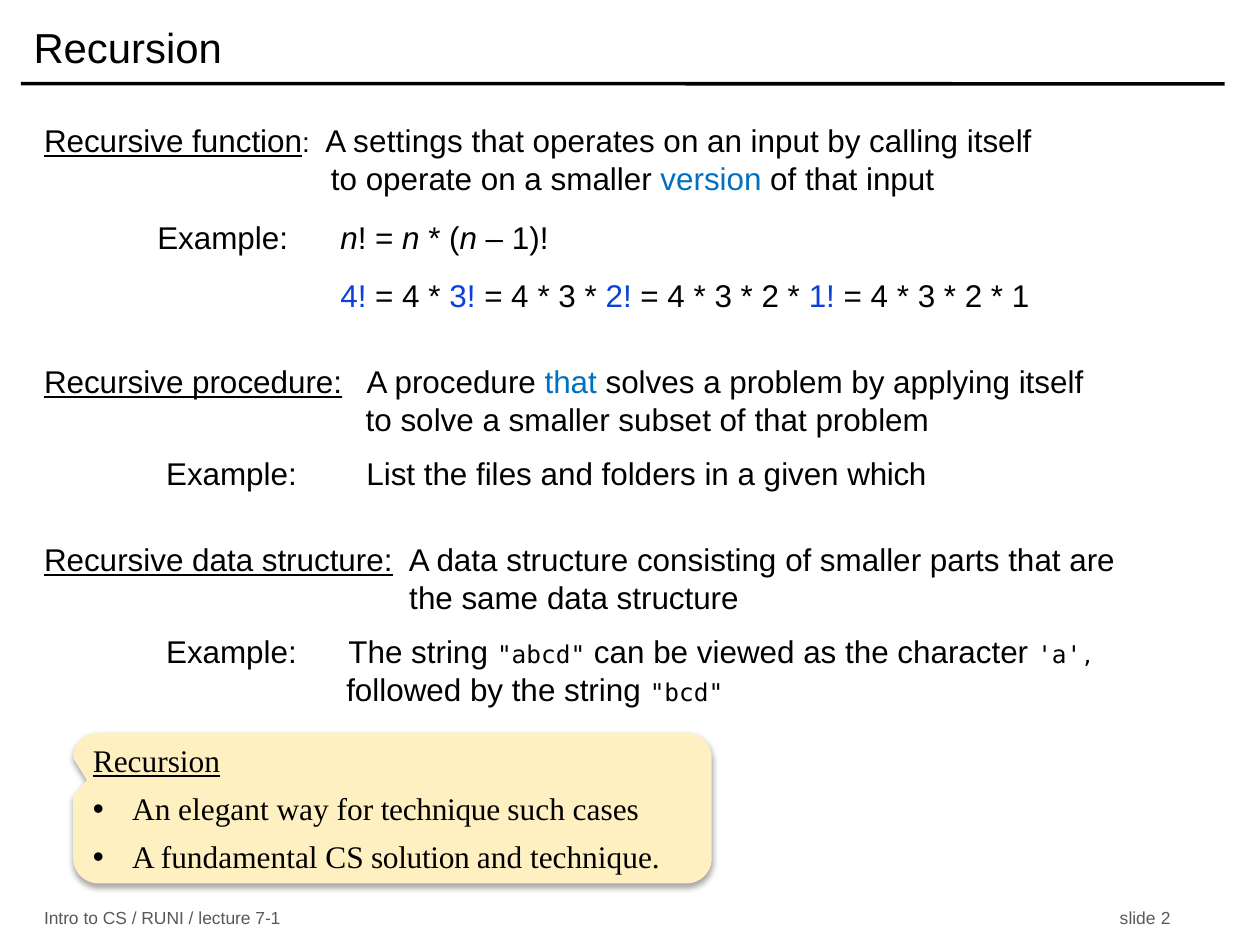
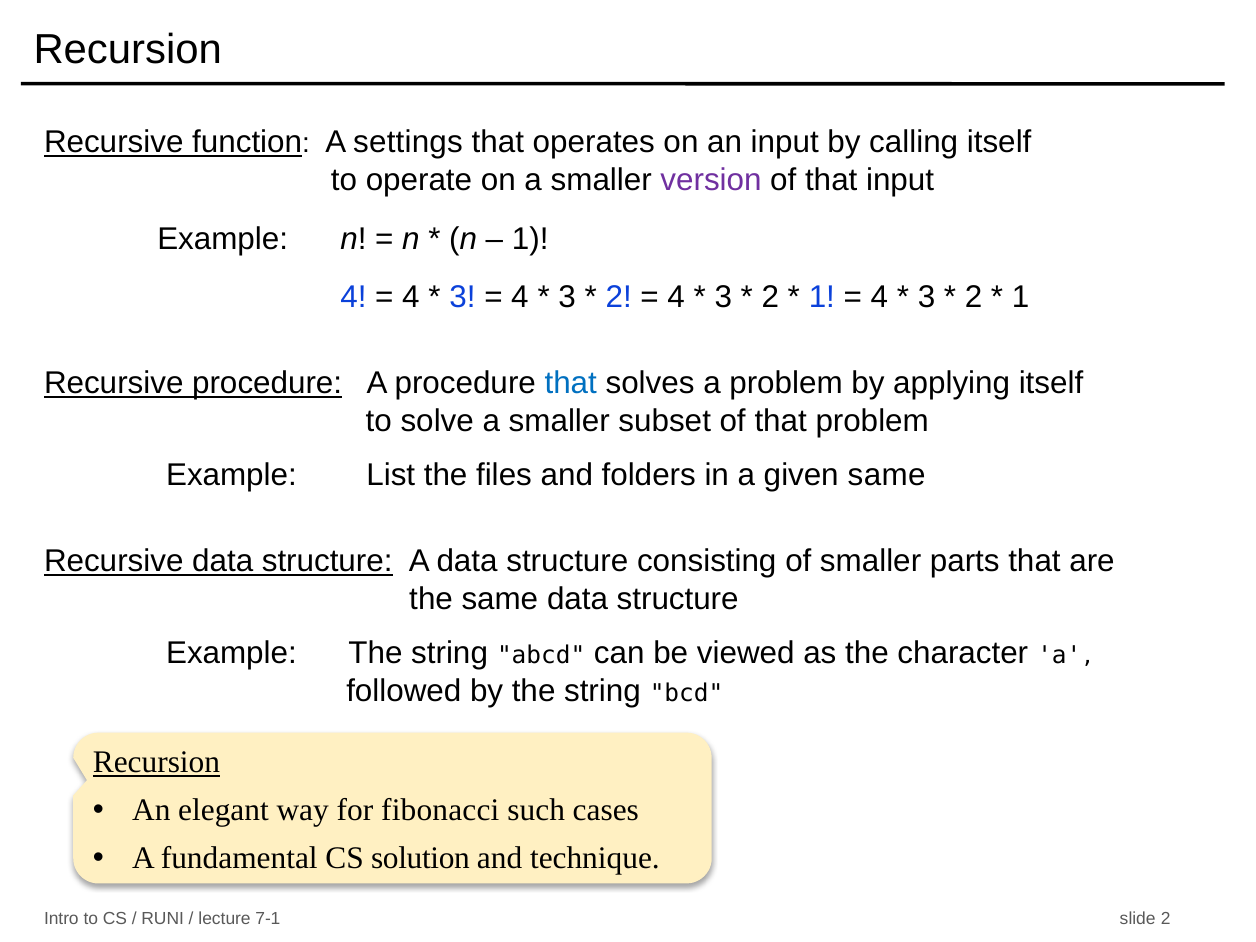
version colour: blue -> purple
given which: which -> same
for technique: technique -> fibonacci
